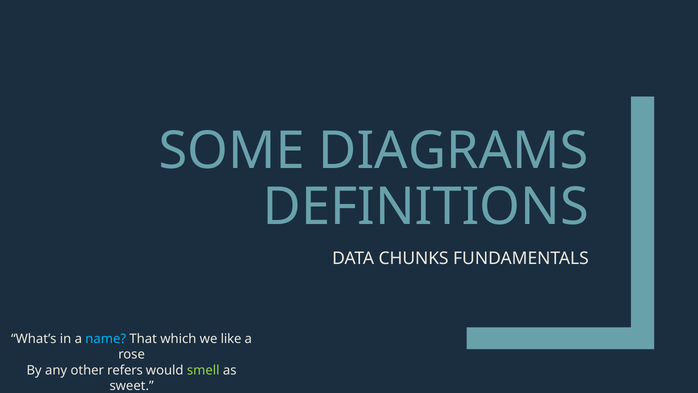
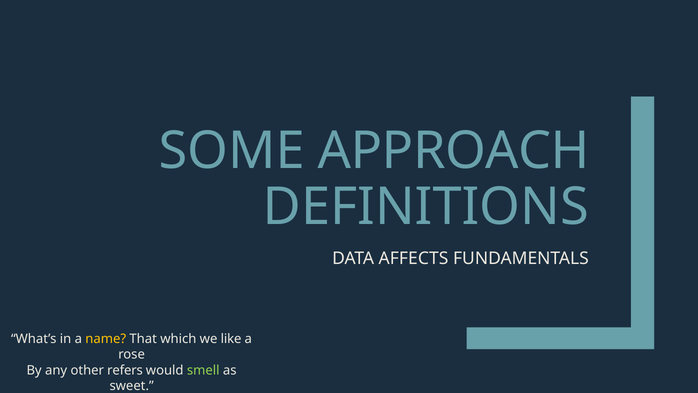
DIAGRAMS: DIAGRAMS -> APPROACH
CHUNKS: CHUNKS -> AFFECTS
name colour: light blue -> yellow
